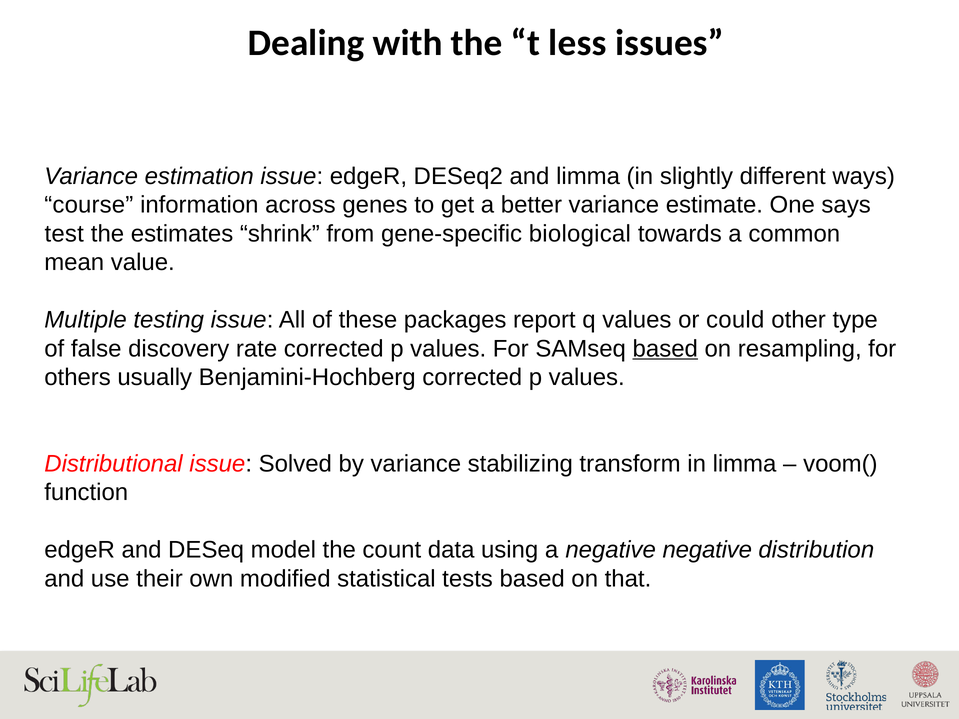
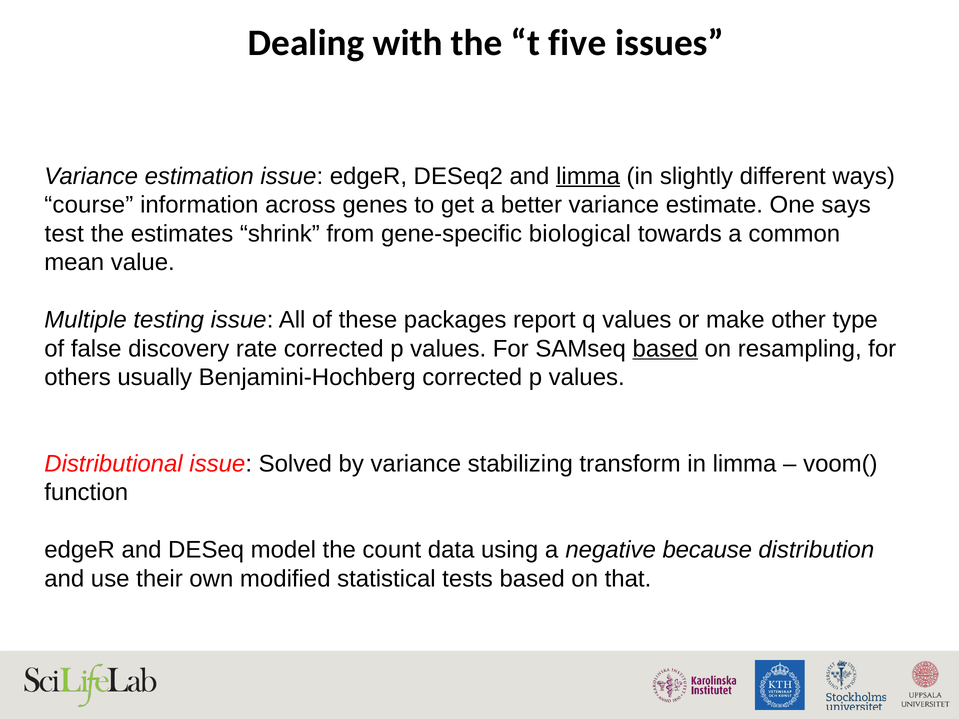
less: less -> five
limma at (588, 176) underline: none -> present
could: could -> make
negative negative: negative -> because
